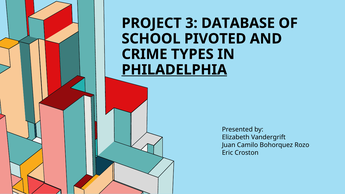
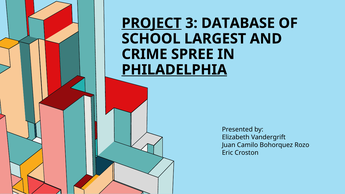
PROJECT underline: none -> present
PIVOTED: PIVOTED -> LARGEST
TYPES: TYPES -> SPREE
